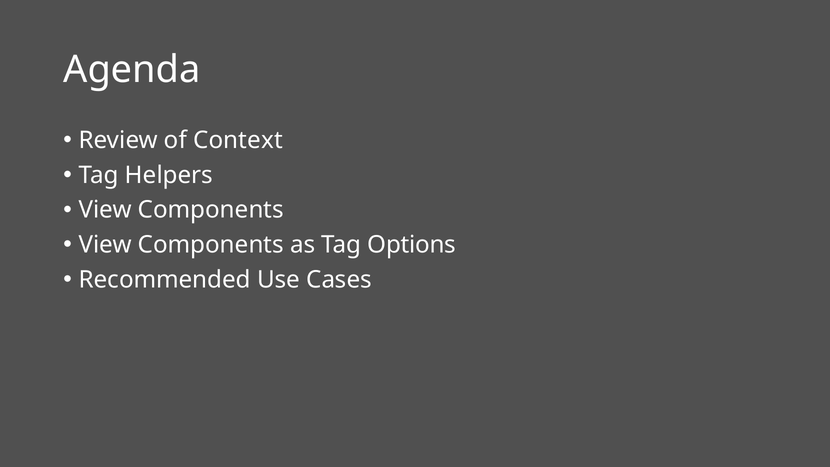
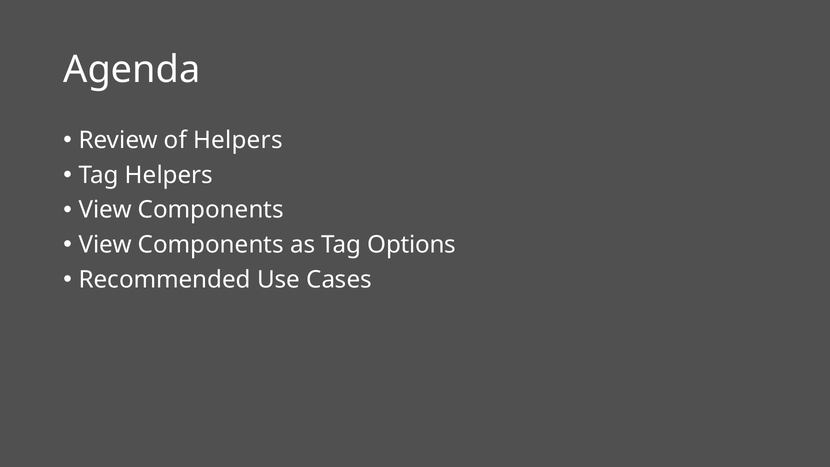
of Context: Context -> Helpers
